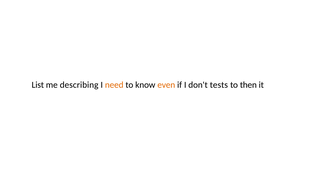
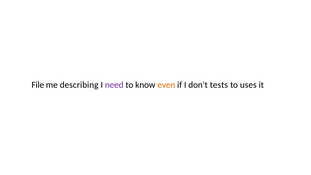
List: List -> File
need colour: orange -> purple
then: then -> uses
